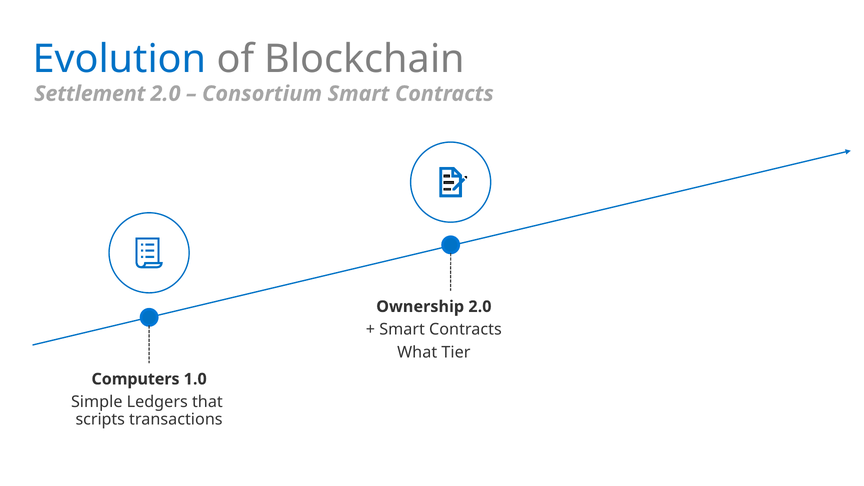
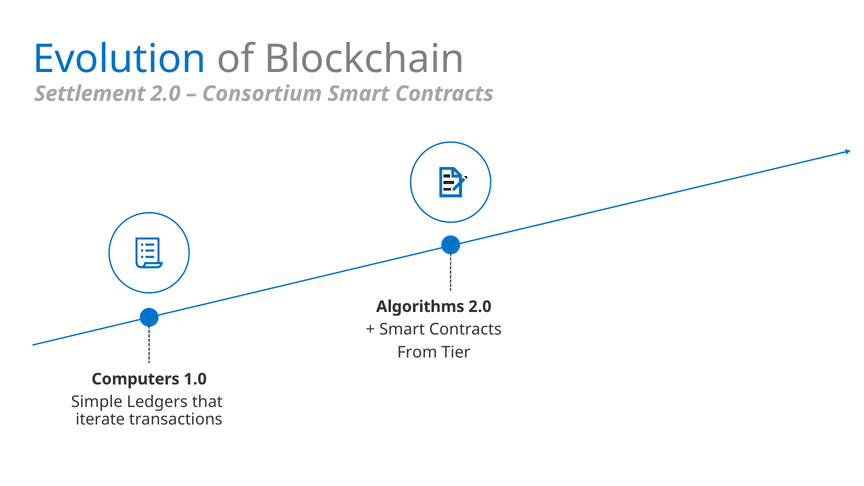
Ownership: Ownership -> Algorithms
What: What -> From
scripts: scripts -> iterate
